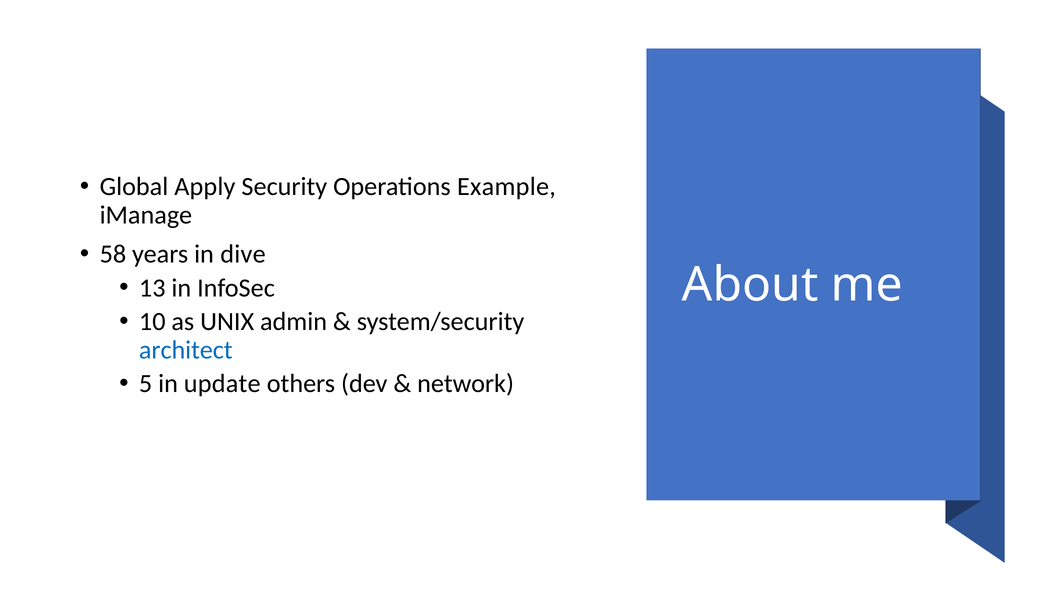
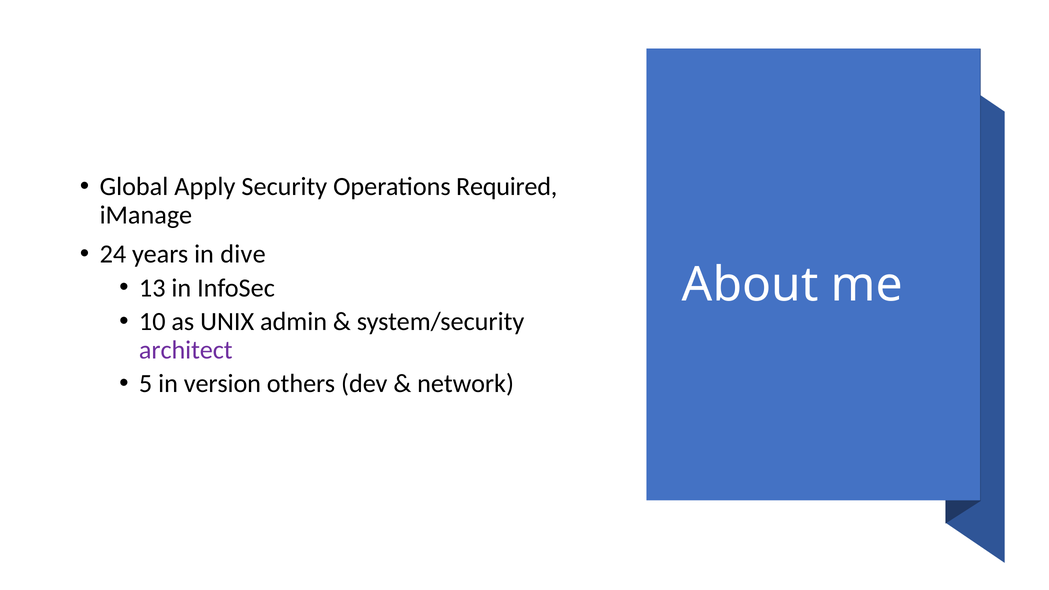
Example: Example -> Required
58: 58 -> 24
architect colour: blue -> purple
update: update -> version
